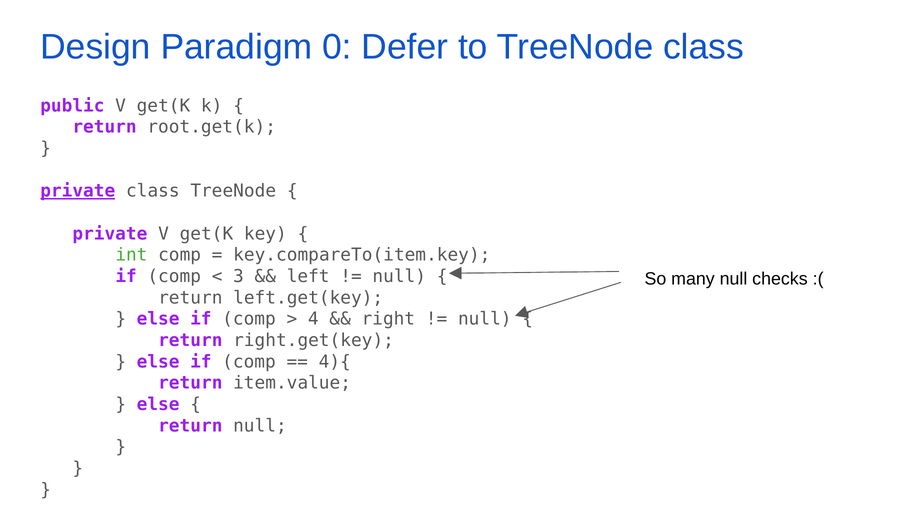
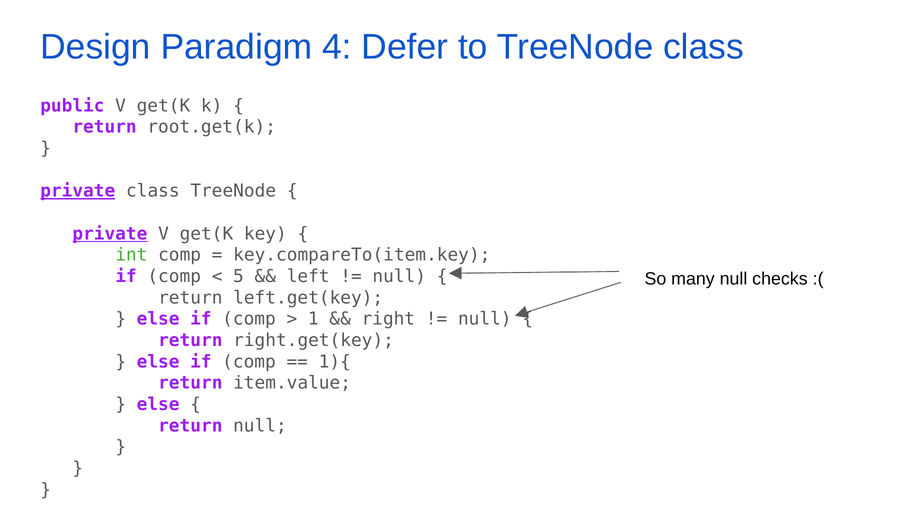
0: 0 -> 4
private at (110, 234) underline: none -> present
3: 3 -> 5
4: 4 -> 1
4){: 4){ -> 1){
